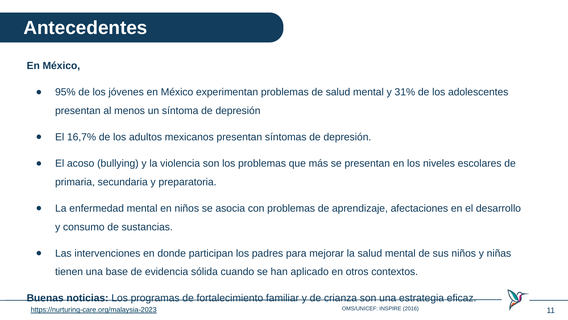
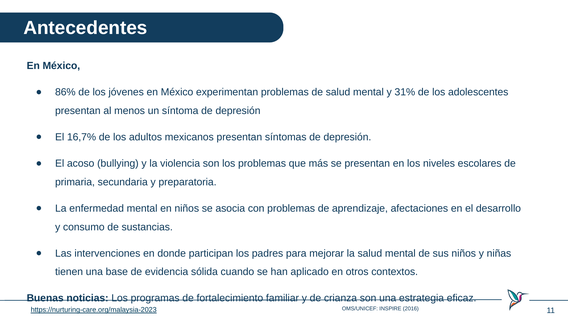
95%: 95% -> 86%
